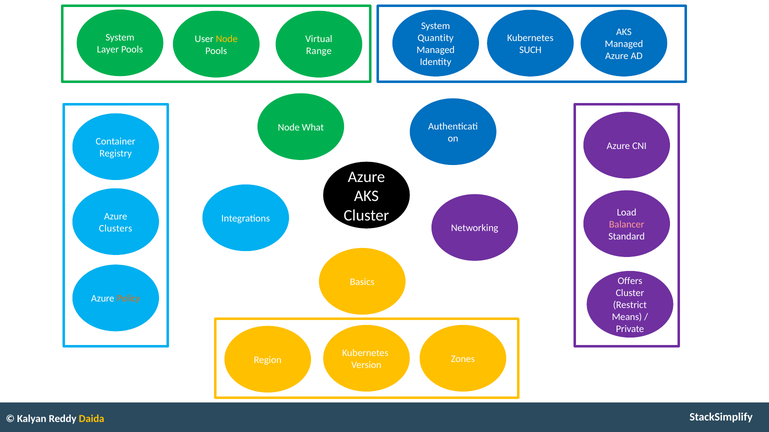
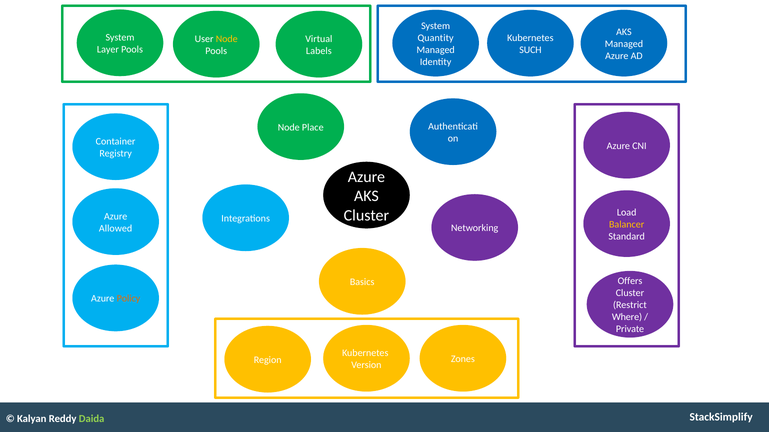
Range: Range -> Labels
What: What -> Place
Balancer colour: pink -> yellow
Clusters: Clusters -> Allowed
Means: Means -> Where
Daida colour: yellow -> light green
